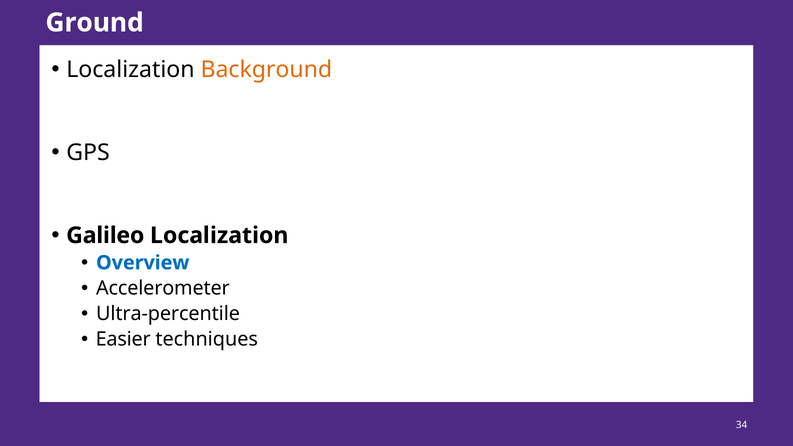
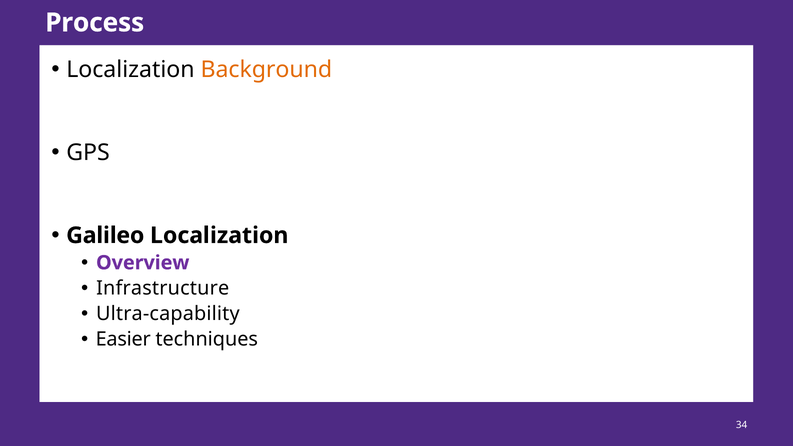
Ground: Ground -> Process
Overview colour: blue -> purple
Accelerometer: Accelerometer -> Infrastructure
Ultra-percentile: Ultra-percentile -> Ultra-capability
